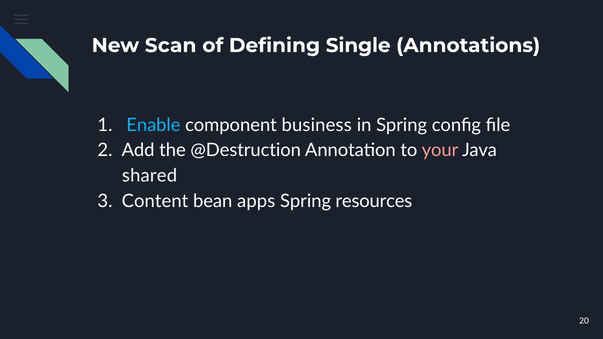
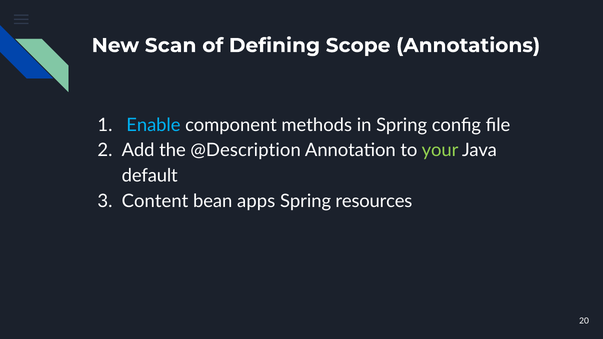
Single: Single -> Scope
business: business -> methods
@Destruction: @Destruction -> @Description
your colour: pink -> light green
shared: shared -> default
